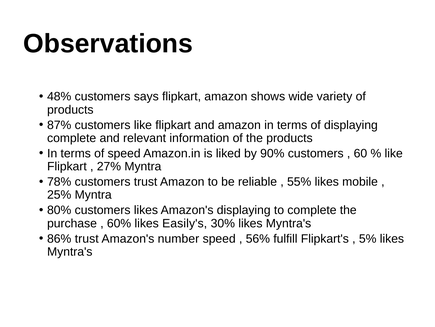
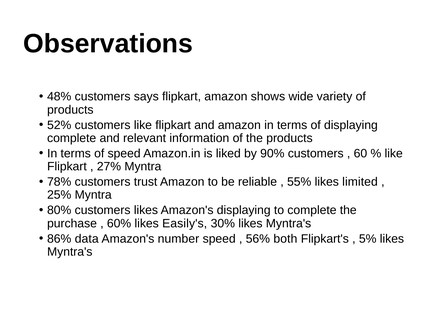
87%: 87% -> 52%
mobile: mobile -> limited
86% trust: trust -> data
fulfill: fulfill -> both
